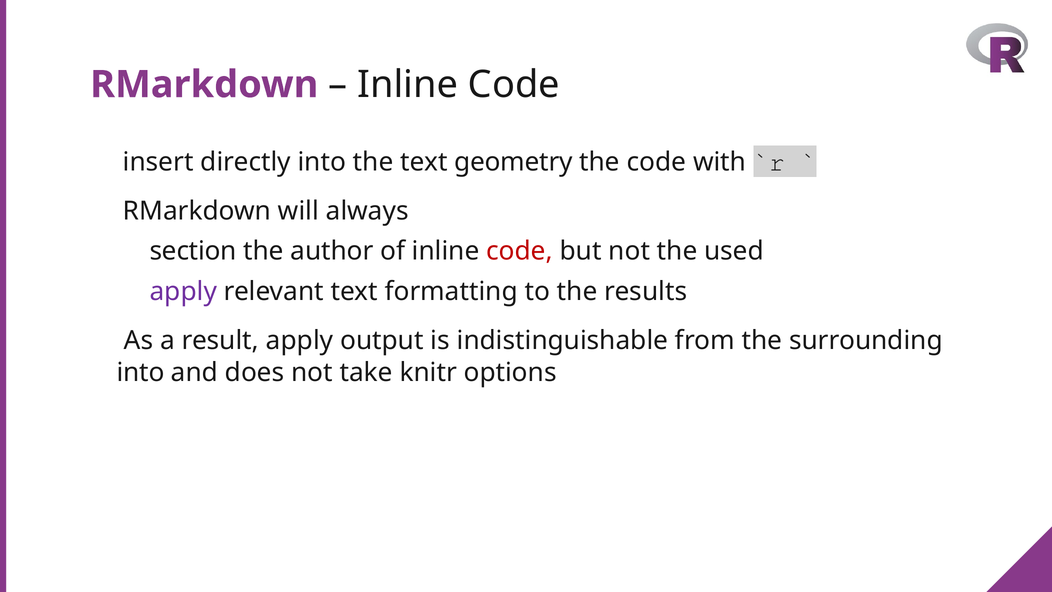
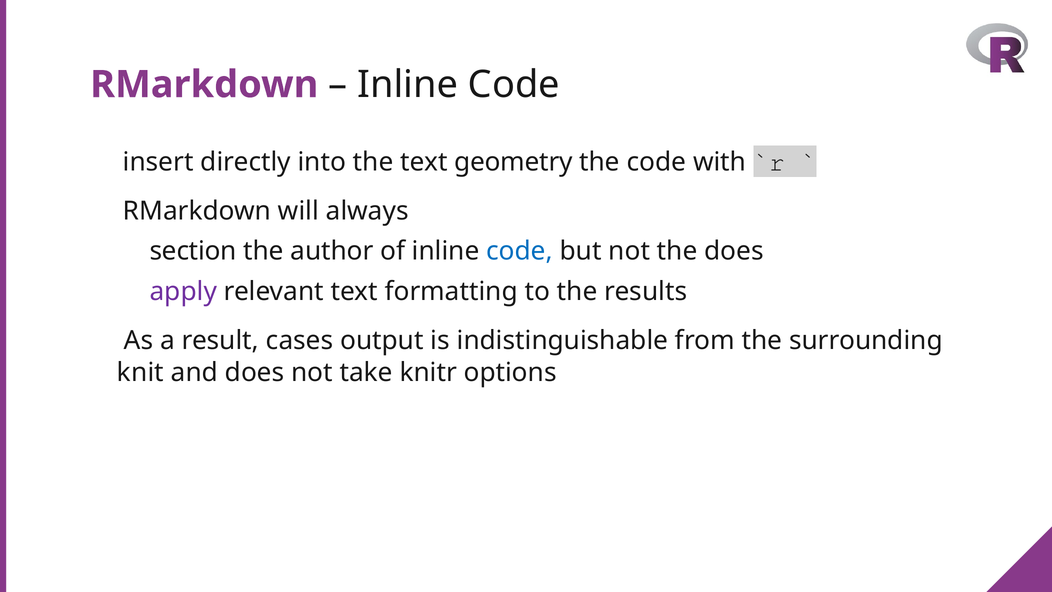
code at (520, 251) colour: red -> blue
the used: used -> does
result apply: apply -> cases
into at (141, 372): into -> knit
